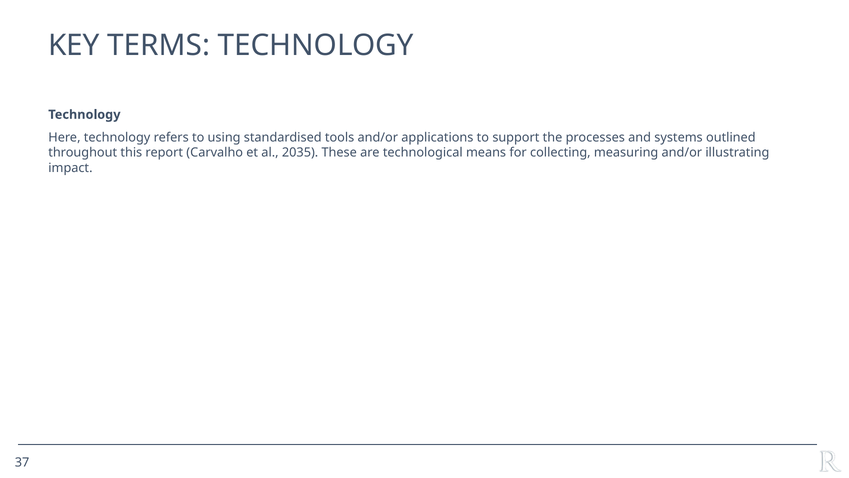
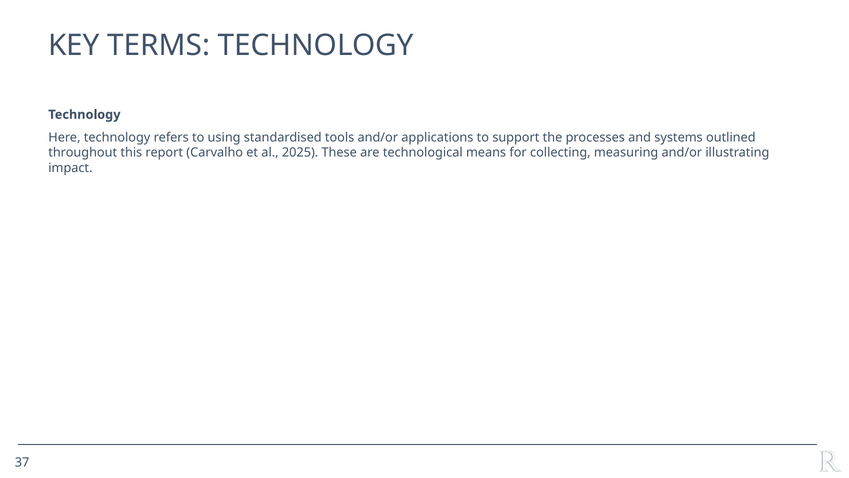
2035: 2035 -> 2025
